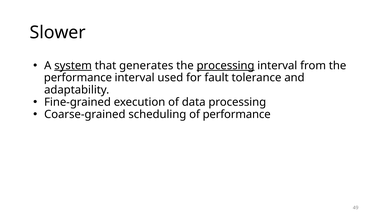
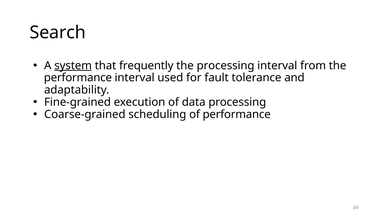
Slower: Slower -> Search
generates: generates -> frequently
processing at (226, 66) underline: present -> none
